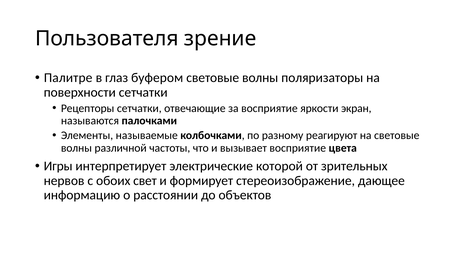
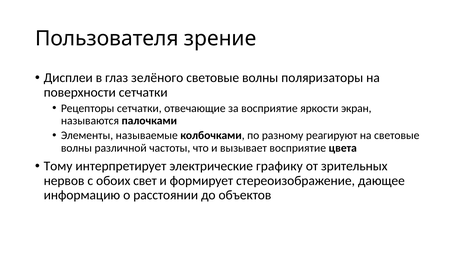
Палитре: Палитре -> Дисплеи
буфером: буфером -> зелёного
Игры: Игры -> Тому
которой: которой -> графику
